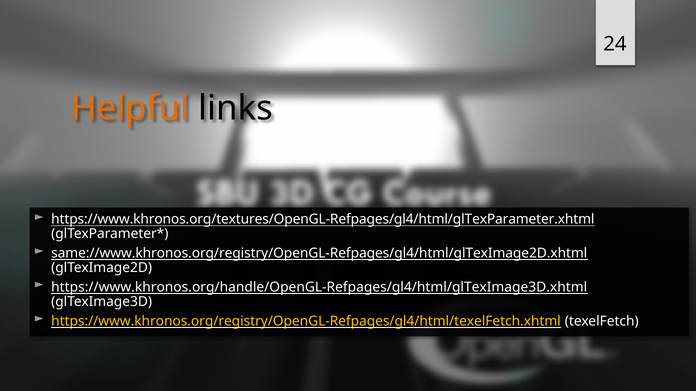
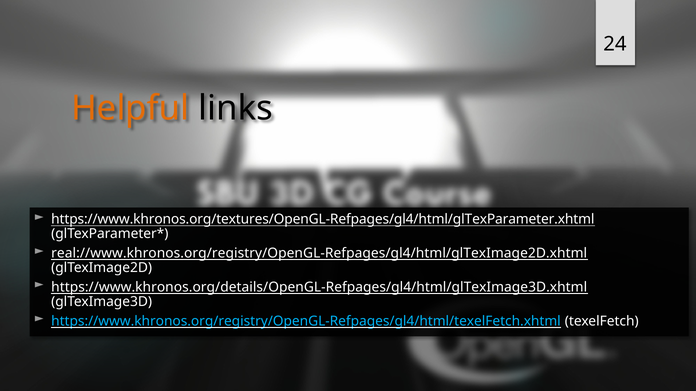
same://www.khronos.org/registry/OpenGL-Refpages/gl4/html/glTexImage2D.xhtml: same://www.khronos.org/registry/OpenGL-Refpages/gl4/html/glTexImage2D.xhtml -> real://www.khronos.org/registry/OpenGL-Refpages/gl4/html/glTexImage2D.xhtml
https://www.khronos.org/handle/OpenGL-Refpages/gl4/html/glTexImage3D.xhtml: https://www.khronos.org/handle/OpenGL-Refpages/gl4/html/glTexImage3D.xhtml -> https://www.khronos.org/details/OpenGL-Refpages/gl4/html/glTexImage3D.xhtml
https://www.khronos.org/registry/OpenGL-Refpages/gl4/html/texelFetch.xhtml colour: yellow -> light blue
